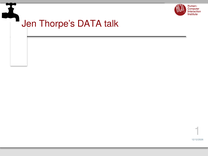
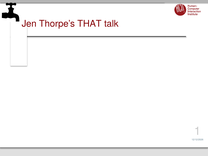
DATA: DATA -> THAT
